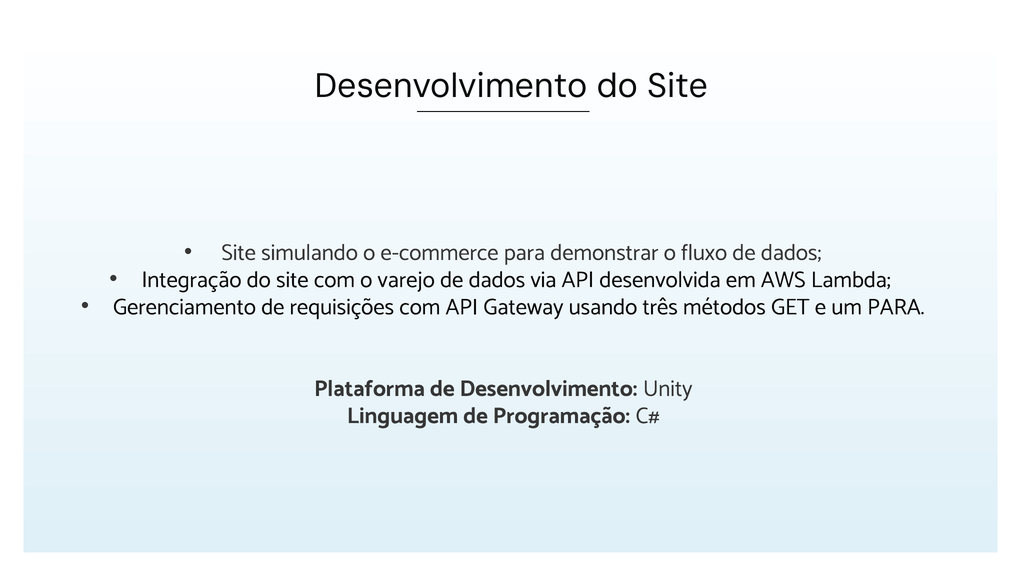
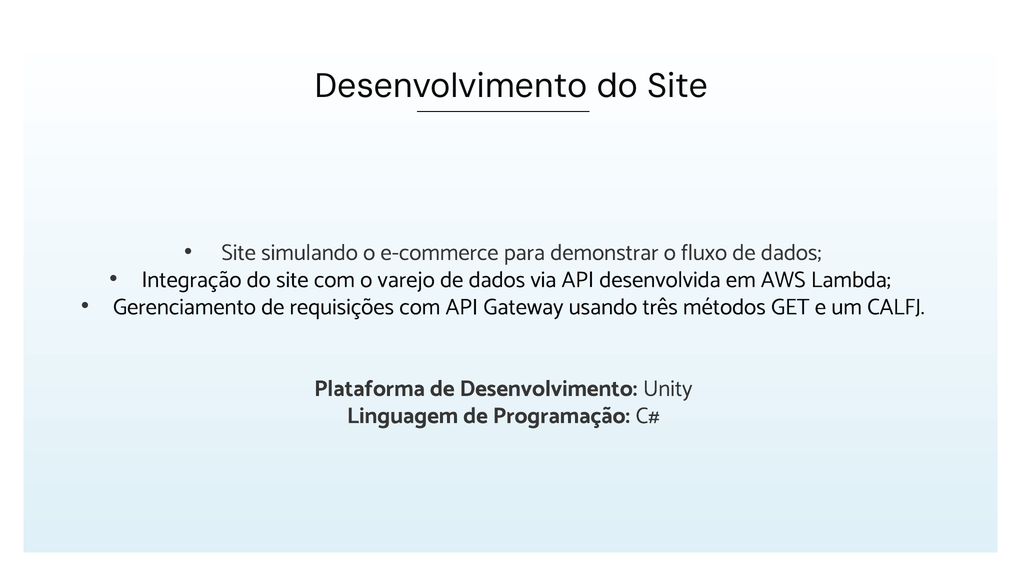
um PARA: PARA -> CALFJ
